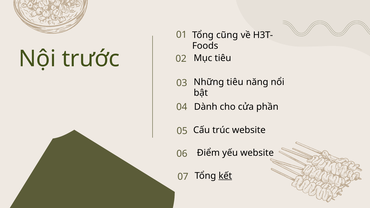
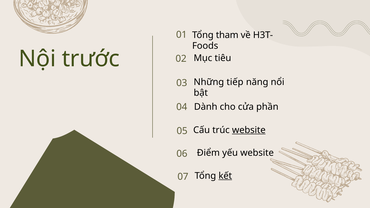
cũng: cũng -> tham
Những tiêu: tiêu -> tiếp
website at (249, 130) underline: none -> present
